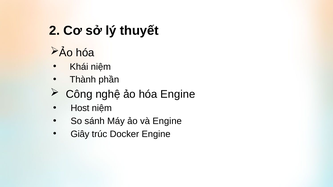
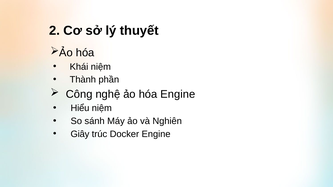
Host: Host -> Hiểu
và Engine: Engine -> Nghiên
